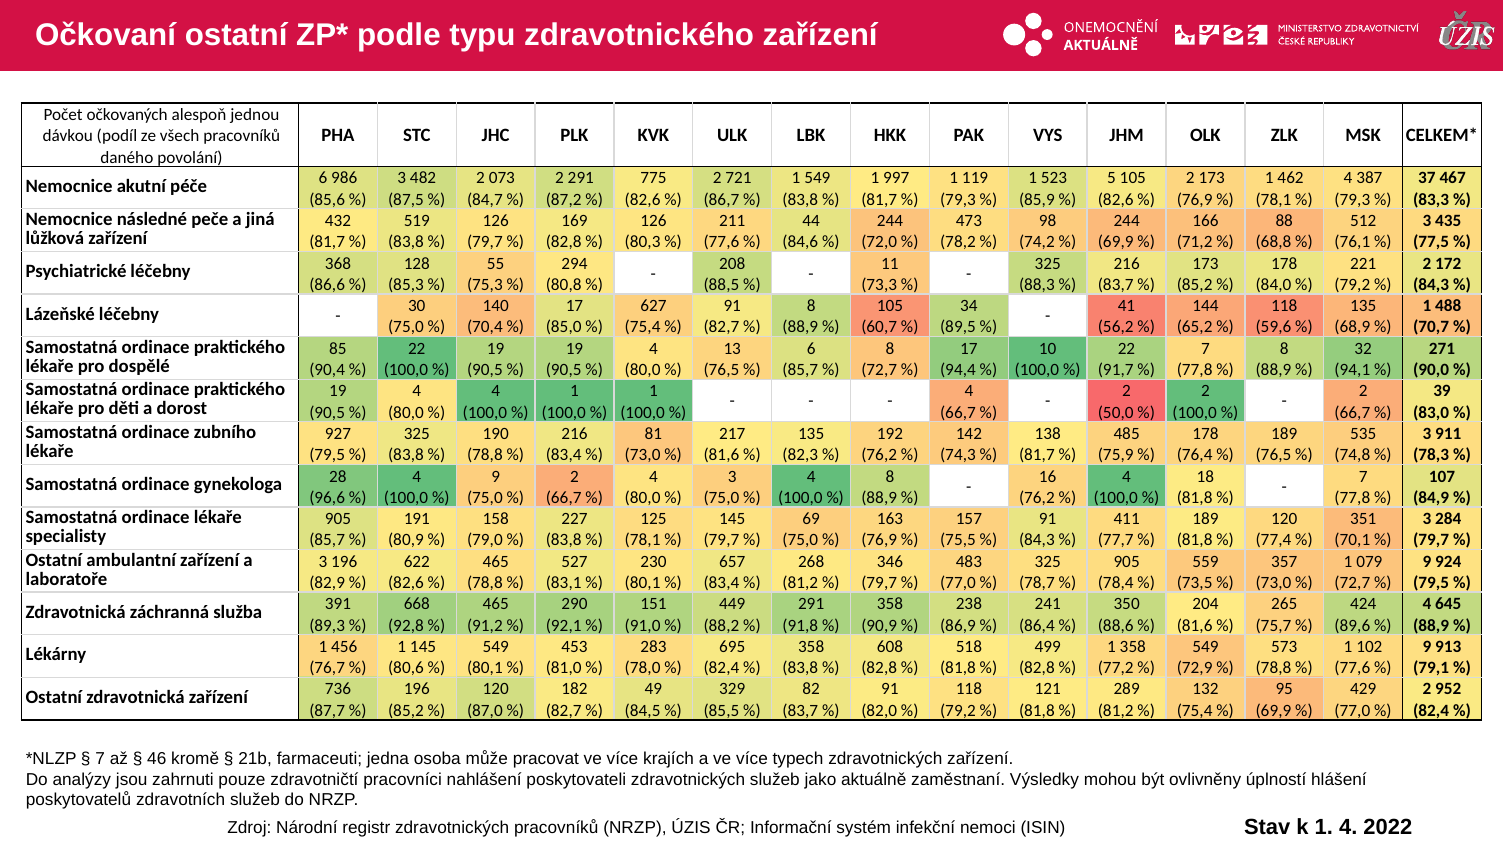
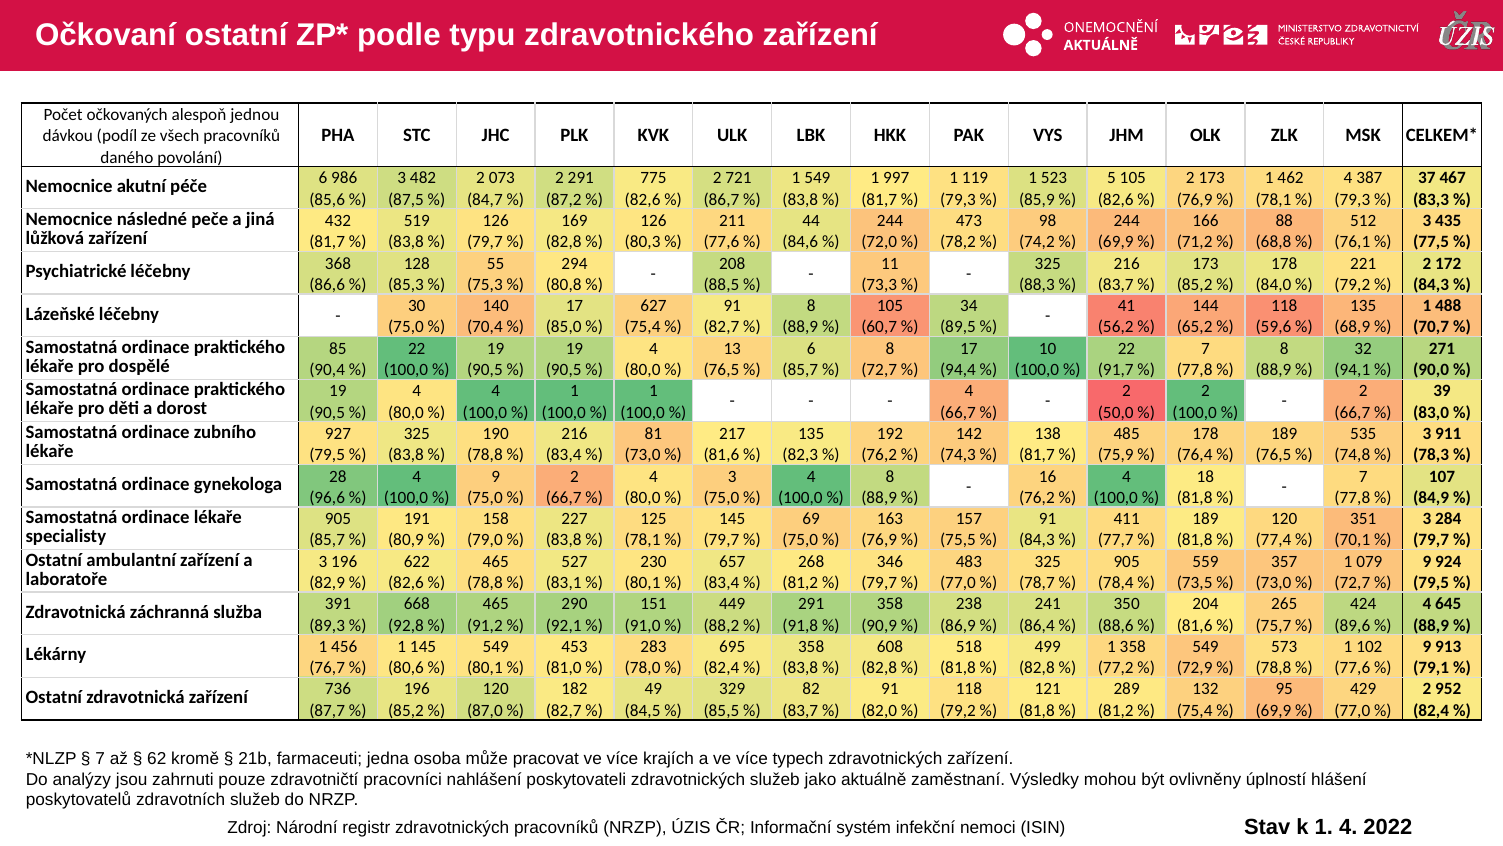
46: 46 -> 62
